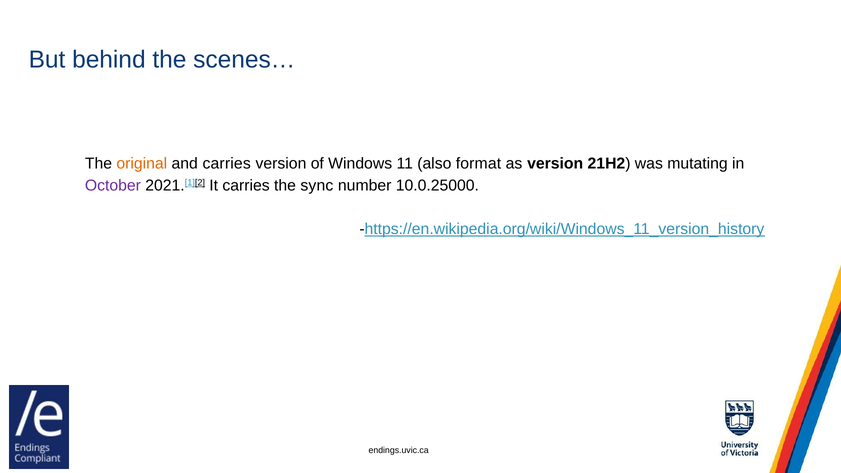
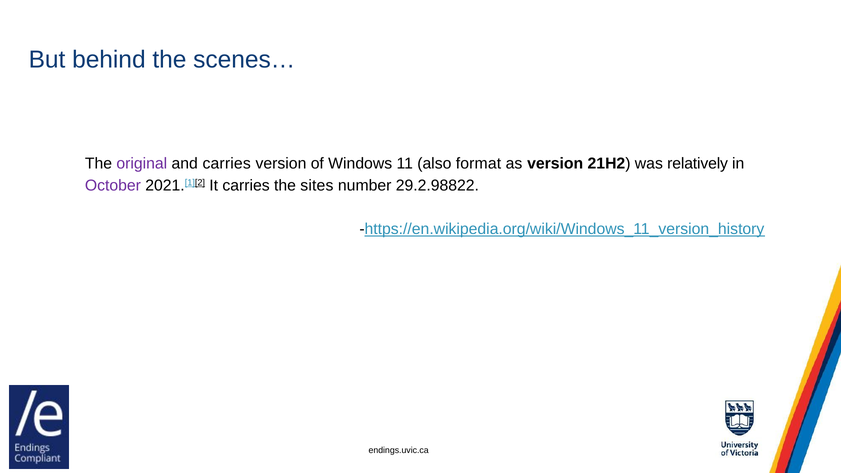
original colour: orange -> purple
mutating: mutating -> relatively
sync: sync -> sites
10.0.25000: 10.0.25000 -> 29.2.98822
